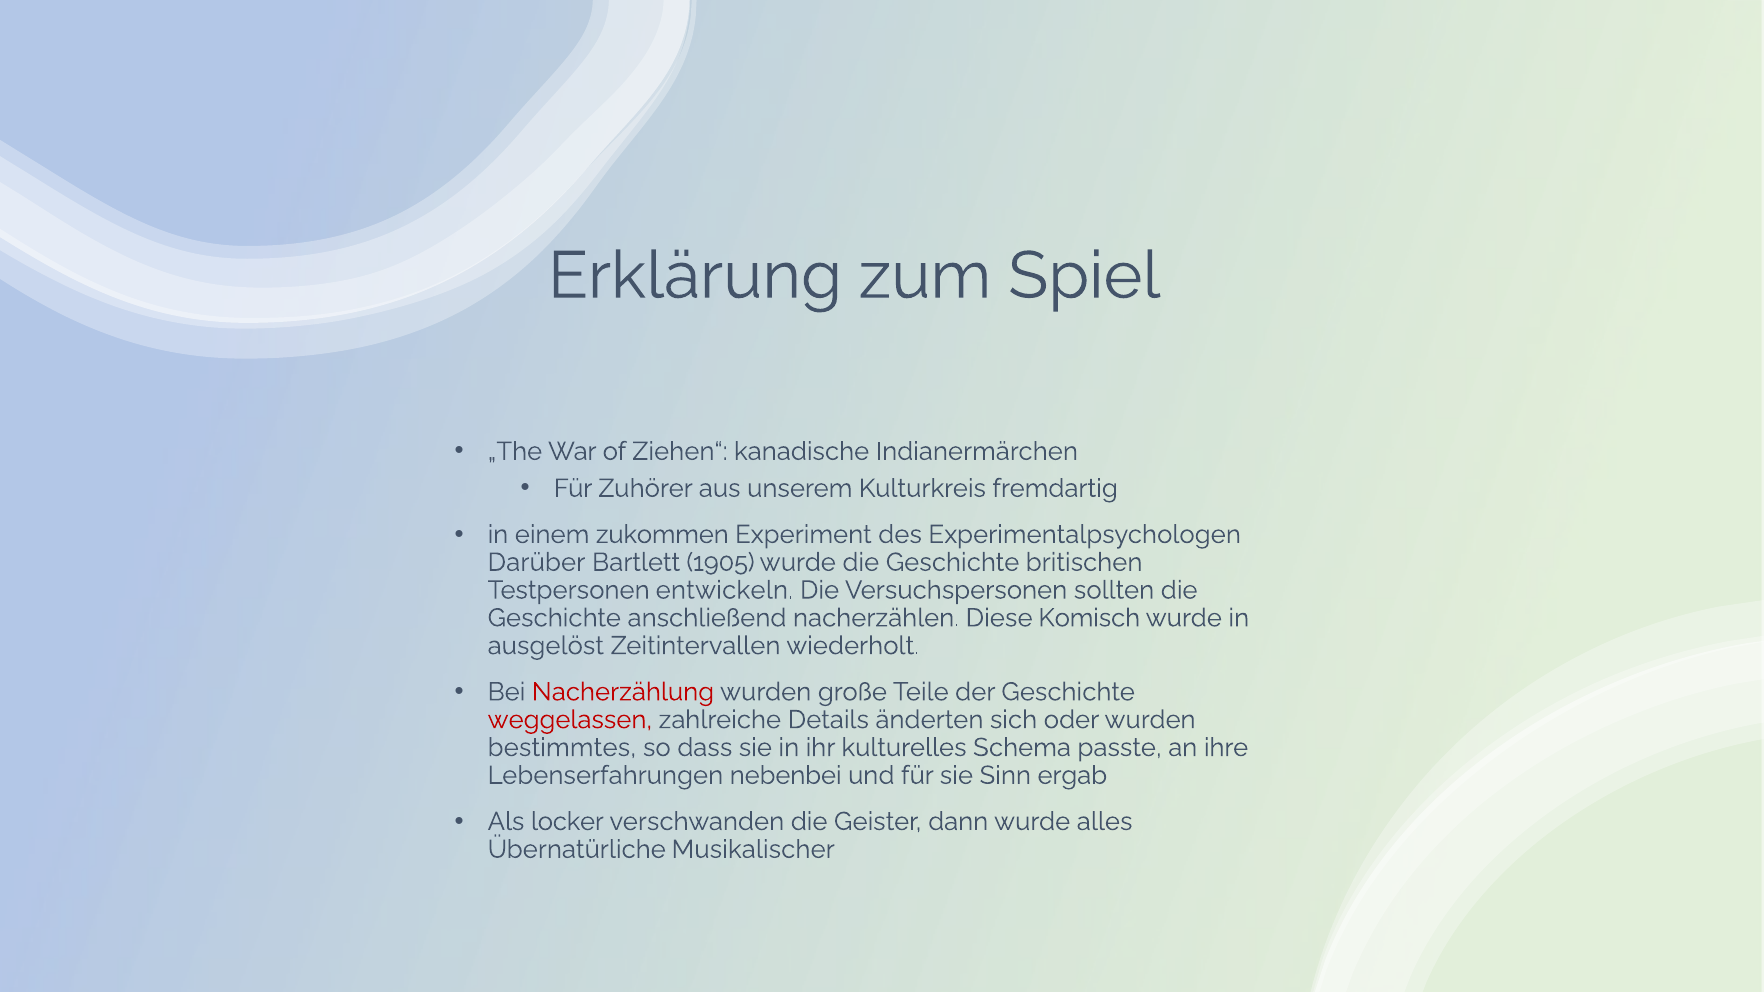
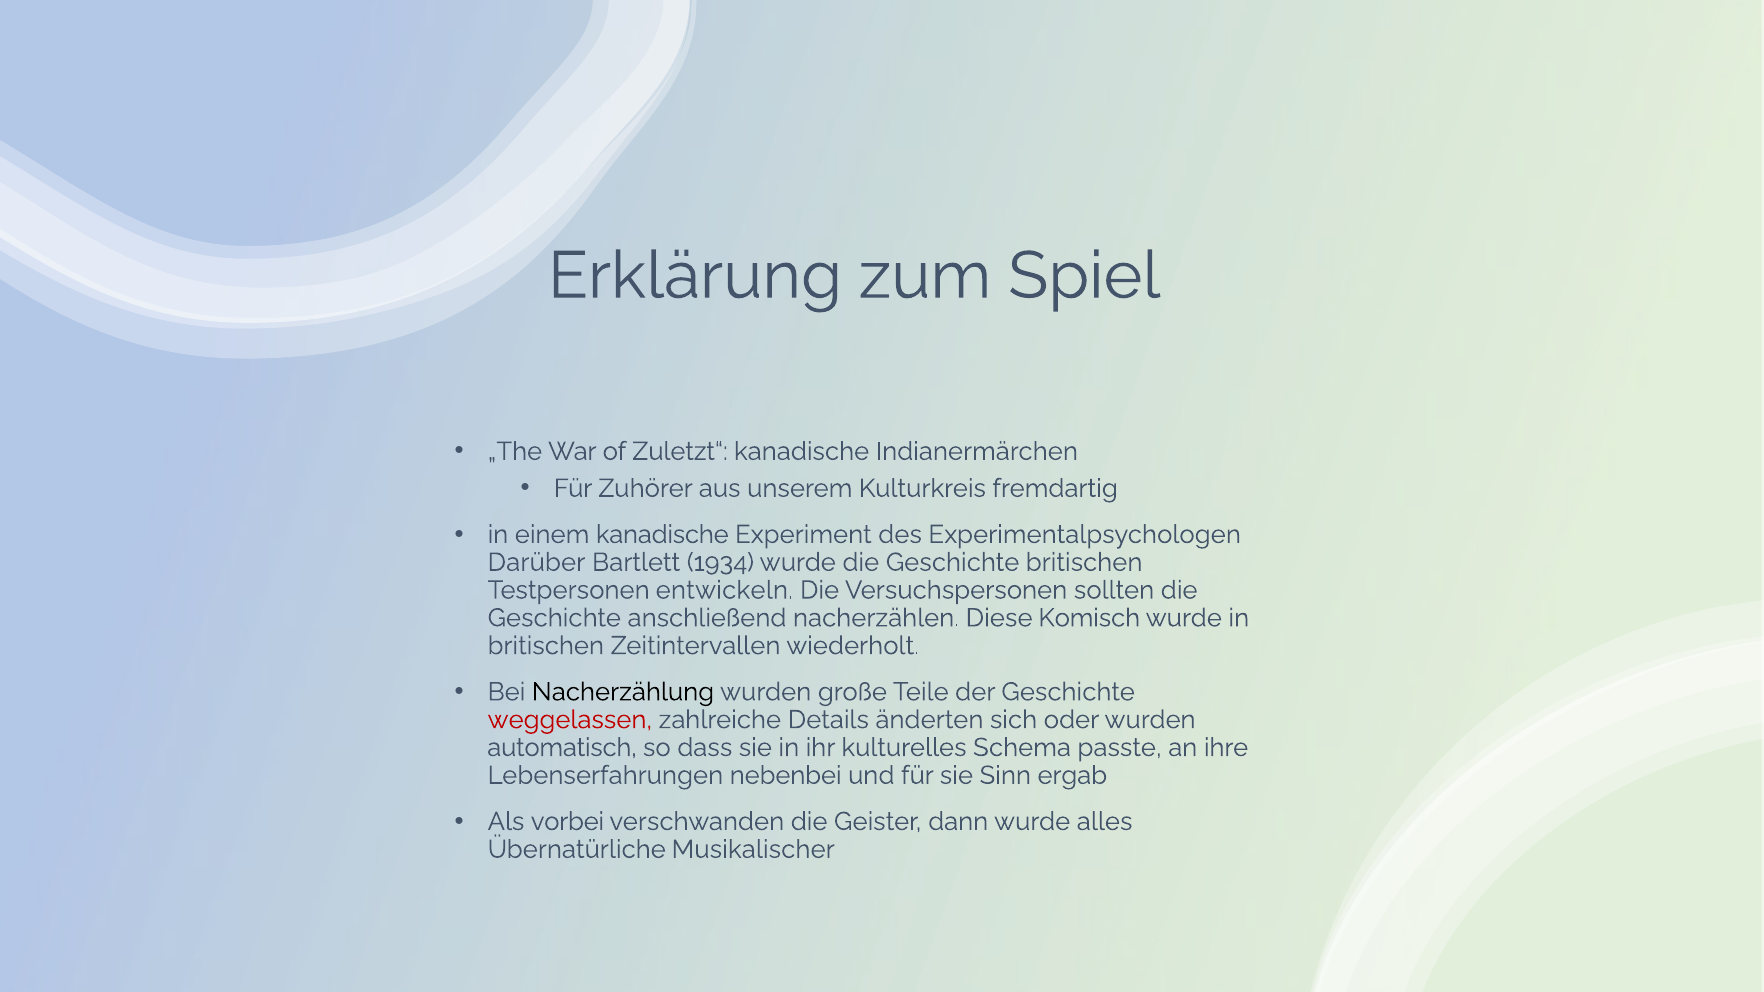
Ziehen“: Ziehen“ -> Zuletzt“
einem zukommen: zukommen -> kanadische
1905: 1905 -> 1934
ausgelöst at (546, 646): ausgelöst -> britischen
Nacherzählung colour: red -> black
bestimmtes: bestimmtes -> automatisch
locker: locker -> vorbei
